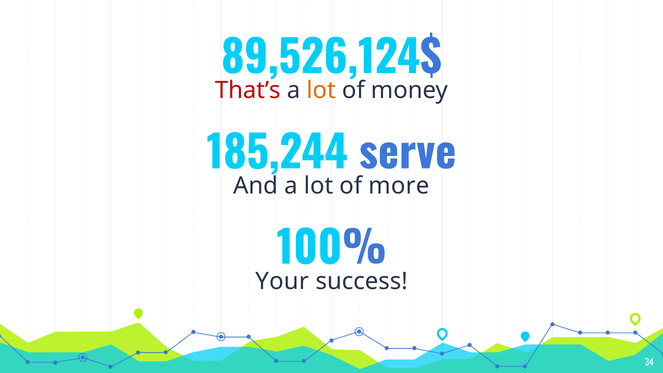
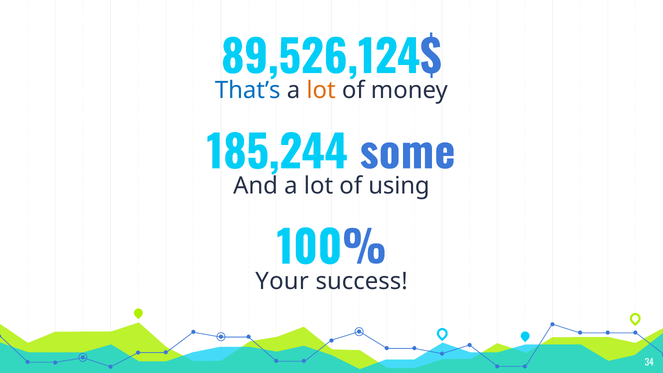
That’s colour: red -> blue
serve: serve -> some
more: more -> using
